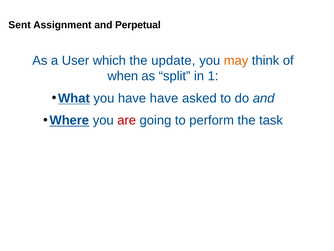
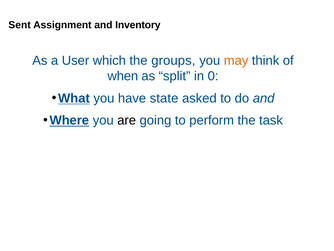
Perpetual: Perpetual -> Inventory
update: update -> groups
1: 1 -> 0
have have: have -> state
are colour: red -> black
